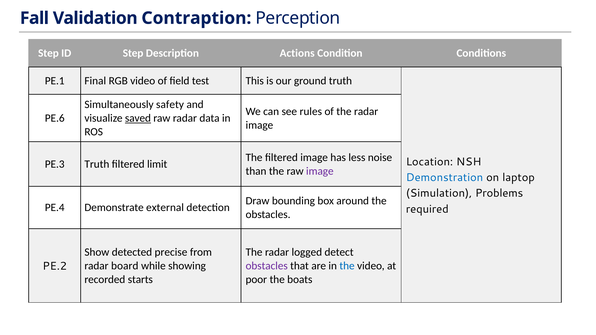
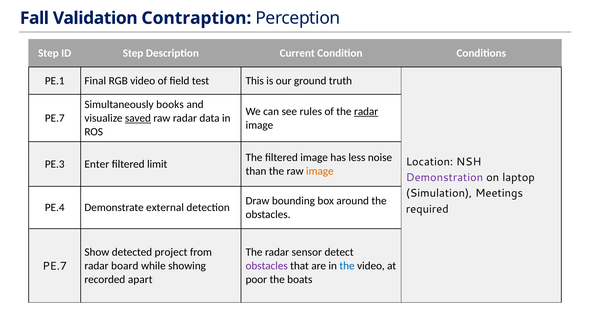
Actions: Actions -> Current
safety: safety -> books
radar at (366, 111) underline: none -> present
PE.6 at (55, 118): PE.6 -> PE.7
PE.3 Truth: Truth -> Enter
image at (320, 171) colour: purple -> orange
Demonstration colour: blue -> purple
Problems: Problems -> Meetings
precise: precise -> project
logged: logged -> sensor
PE.2 at (55, 266): PE.2 -> PE.7
starts: starts -> apart
